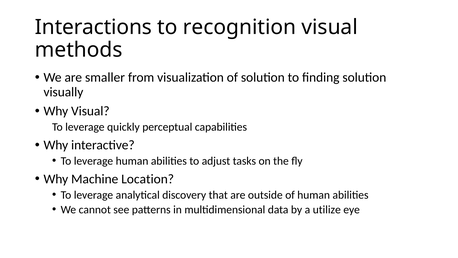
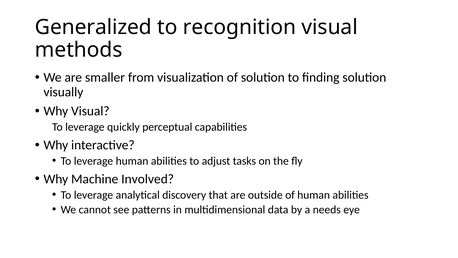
Interactions: Interactions -> Generalized
Location: Location -> Involved
utilize: utilize -> needs
